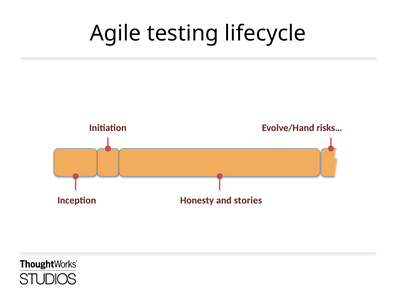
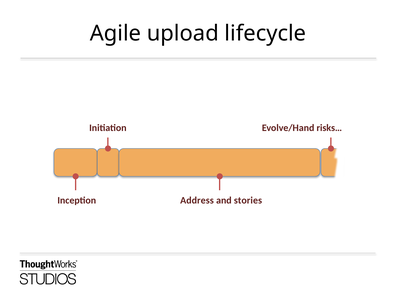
testing: testing -> upload
Honesty: Honesty -> Address
